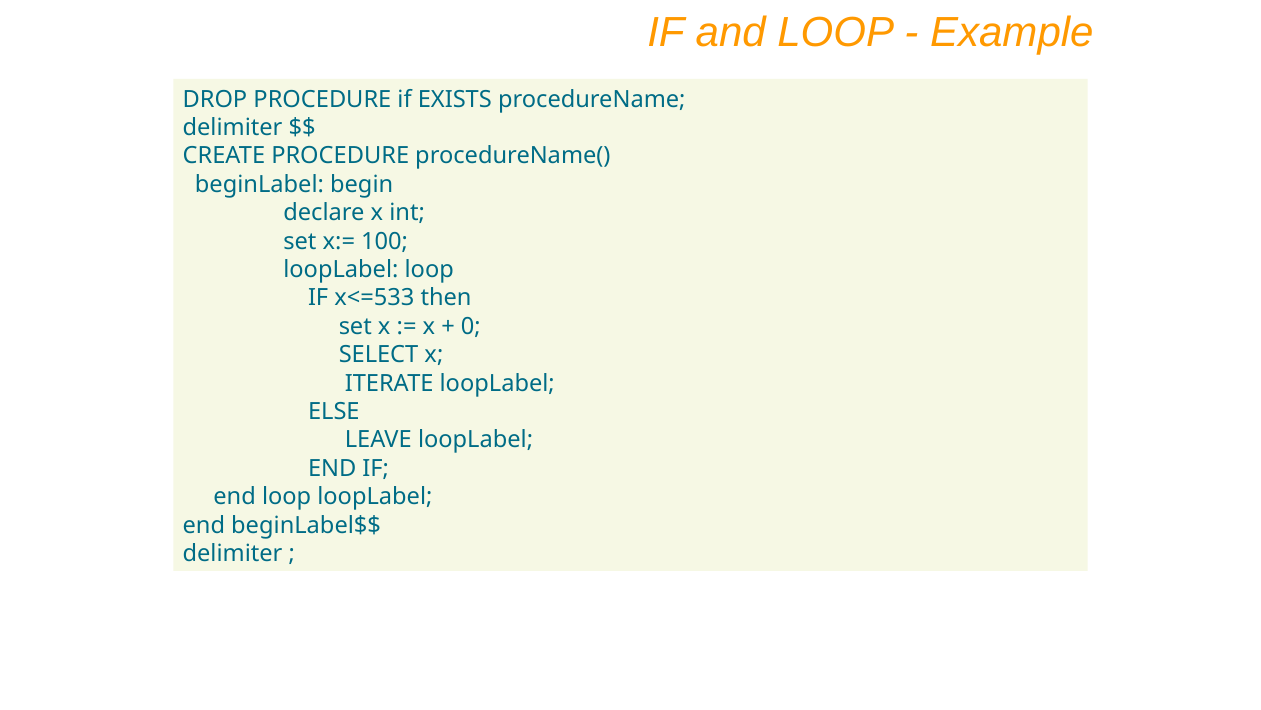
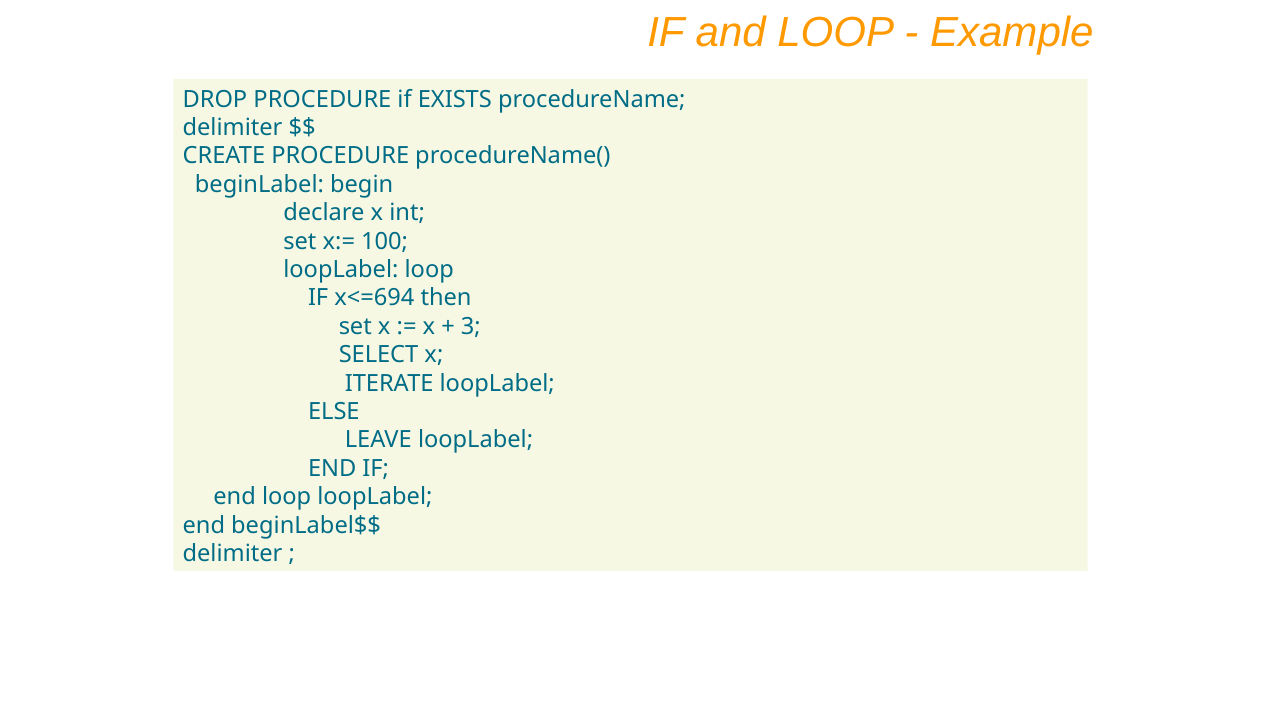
x<=533: x<=533 -> x<=694
0: 0 -> 3
